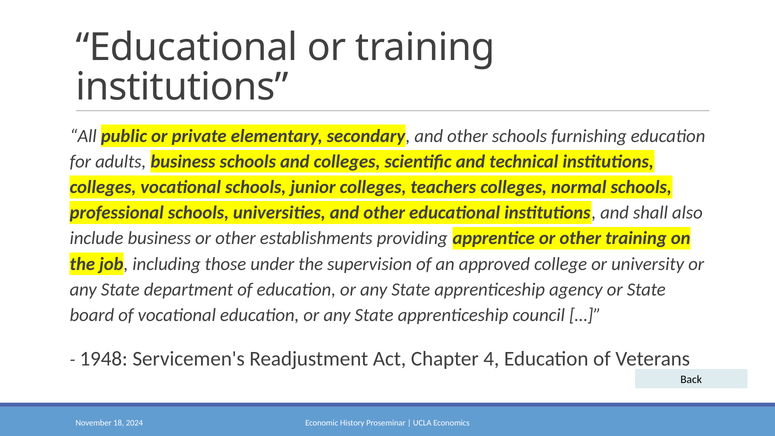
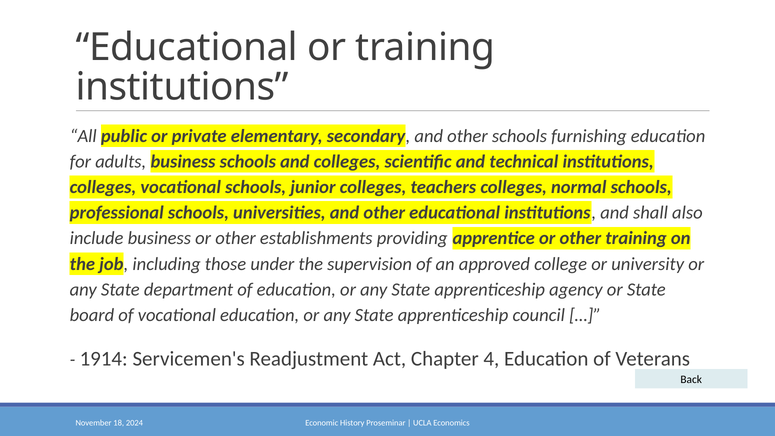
1948: 1948 -> 1914
